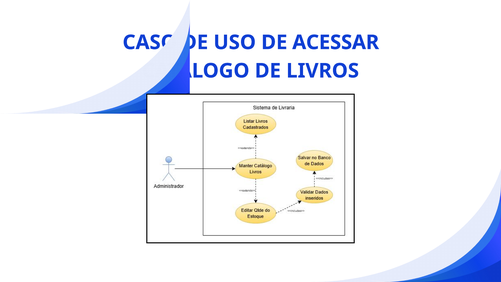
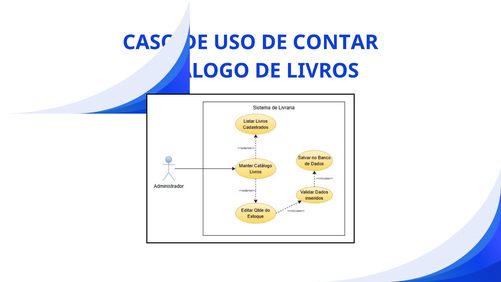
ACESSAR: ACESSAR -> CONTAR
